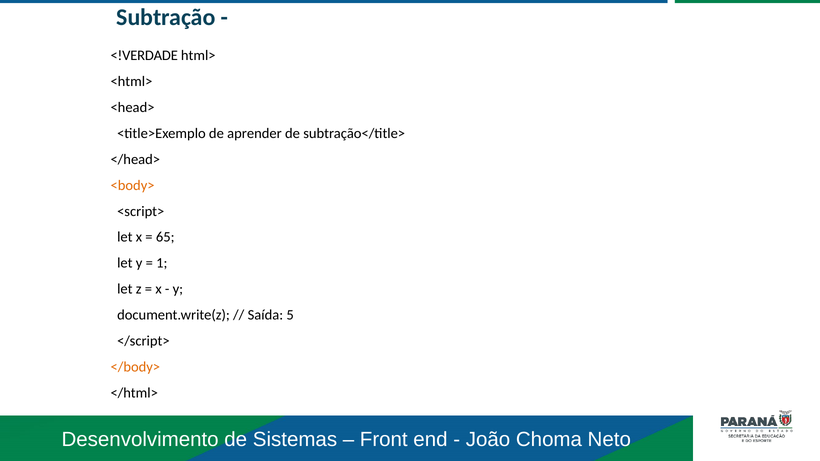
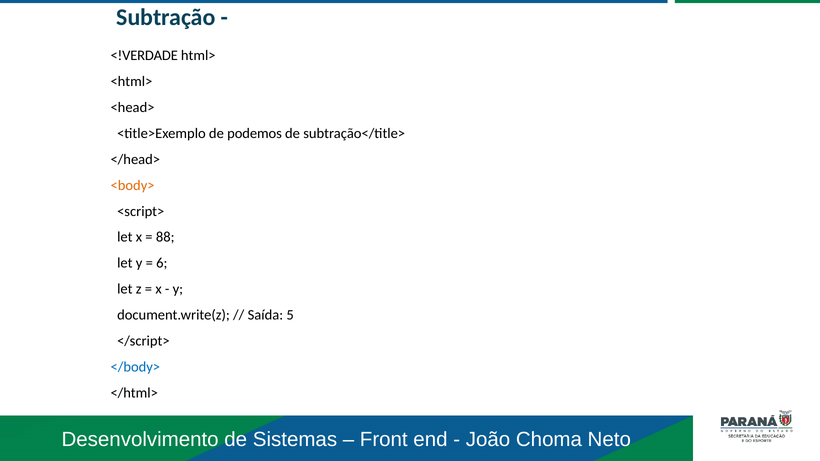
aprender: aprender -> podemos
65: 65 -> 88
1: 1 -> 6
</body> colour: orange -> blue
